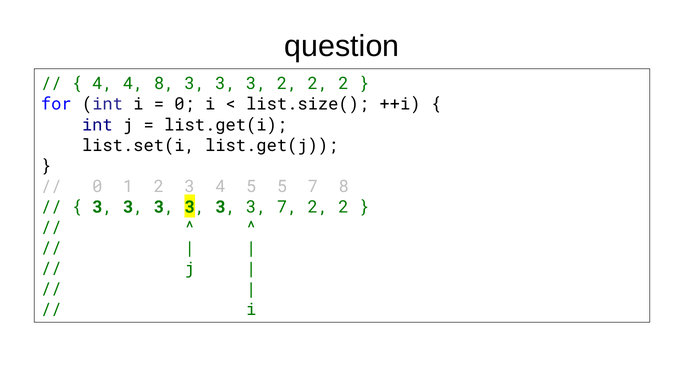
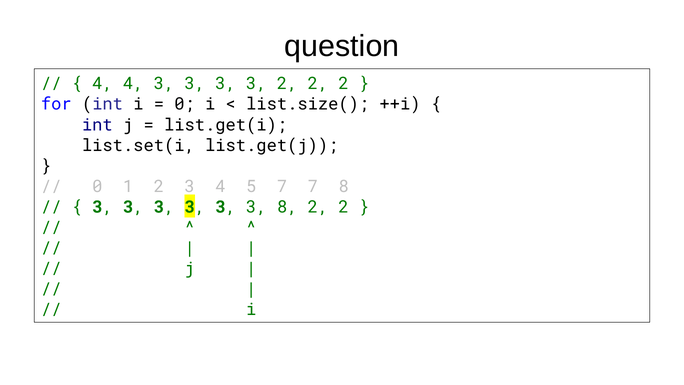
4 8: 8 -> 3
5 5: 5 -> 7
3 7: 7 -> 8
